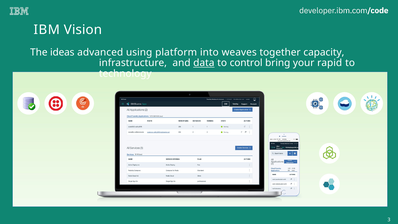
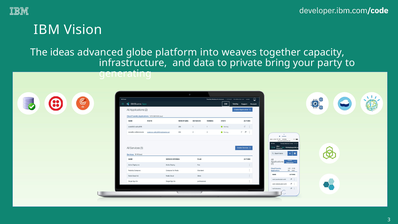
using: using -> globe
data underline: present -> none
control: control -> private
rapid: rapid -> party
technology: technology -> generating
